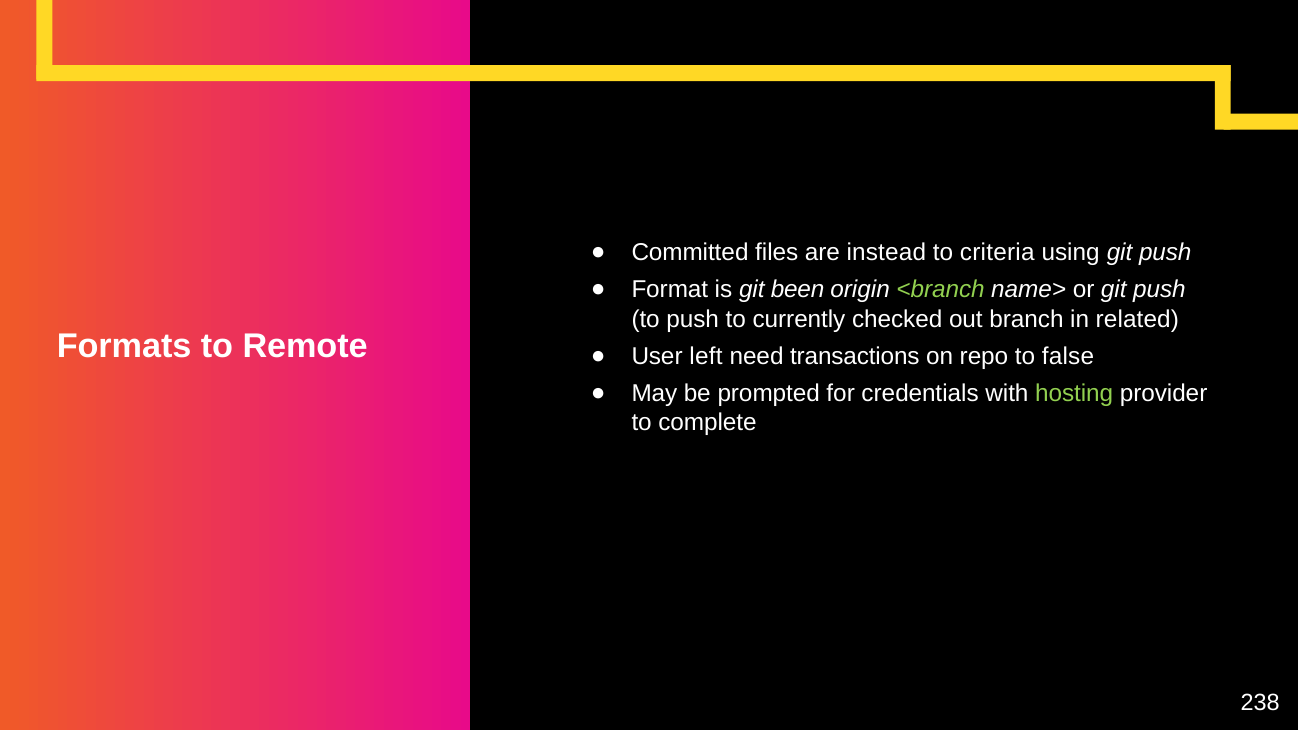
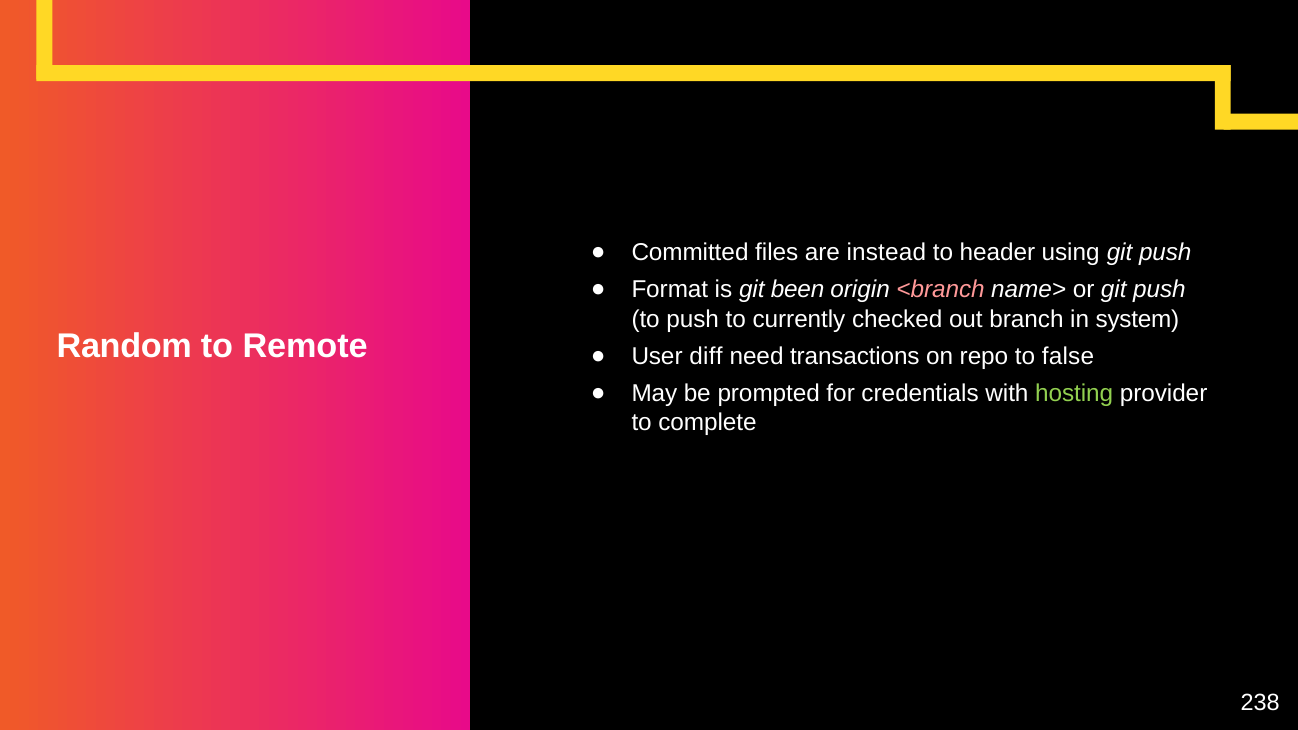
criteria: criteria -> header
<branch colour: light green -> pink
related: related -> system
Formats: Formats -> Random
left: left -> diff
